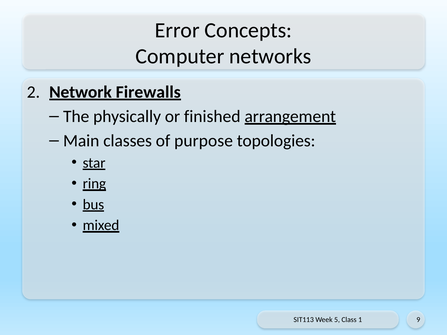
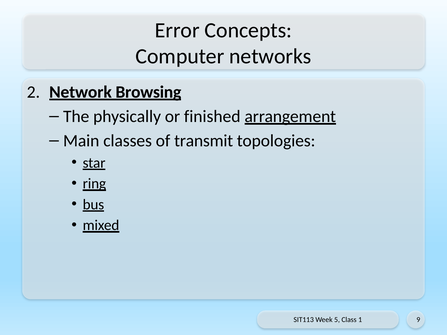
Firewalls: Firewalls -> Browsing
purpose: purpose -> transmit
